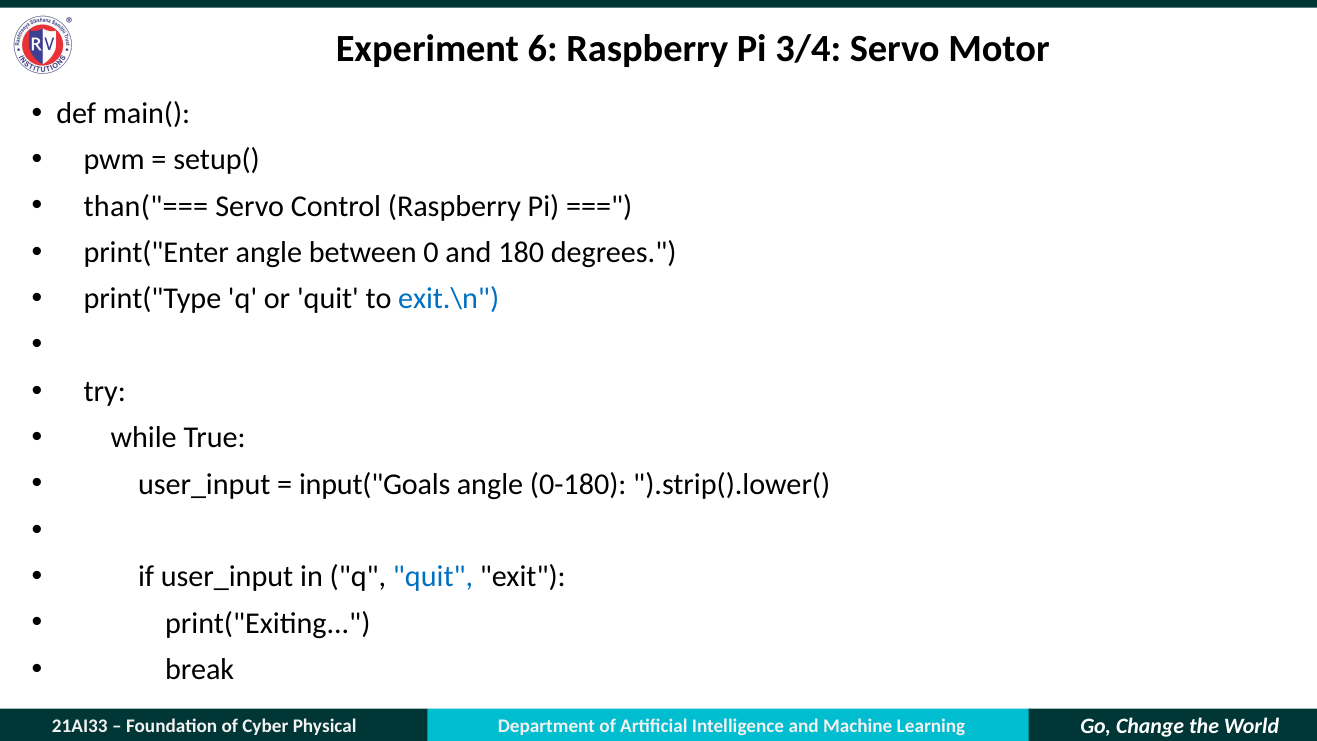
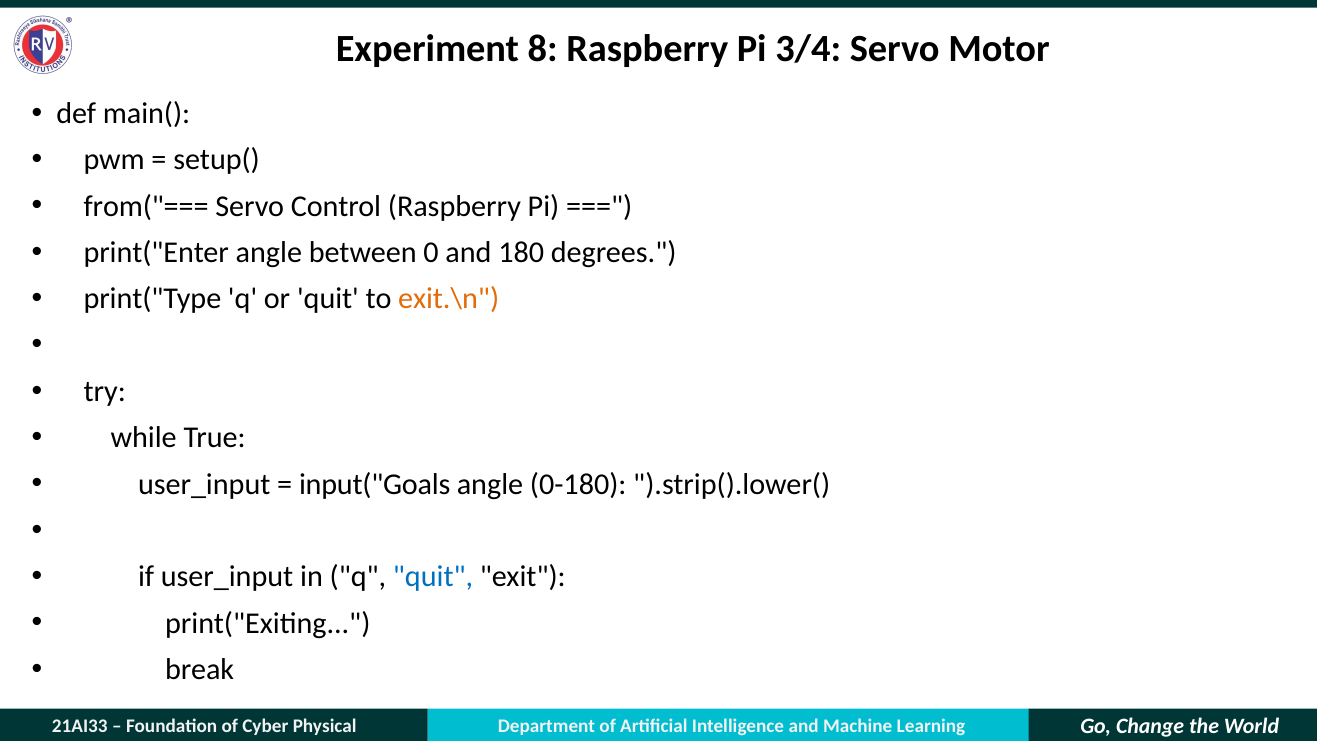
6: 6 -> 8
than("===: than("=== -> from("===
exit.\n colour: blue -> orange
